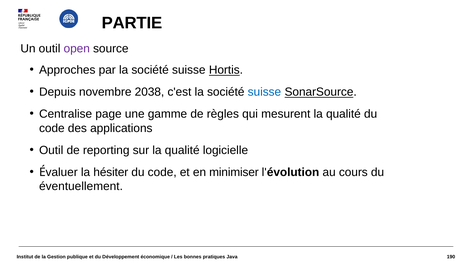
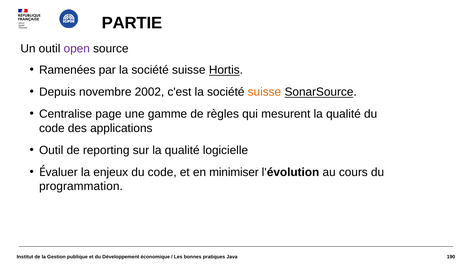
Approches: Approches -> Ramenées
2038: 2038 -> 2002
suisse at (264, 92) colour: blue -> orange
hésiter: hésiter -> enjeux
éventuellement: éventuellement -> programmation
